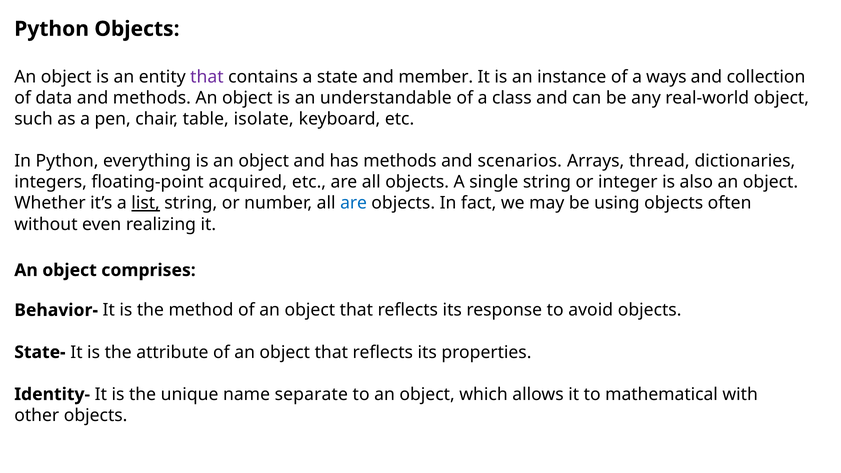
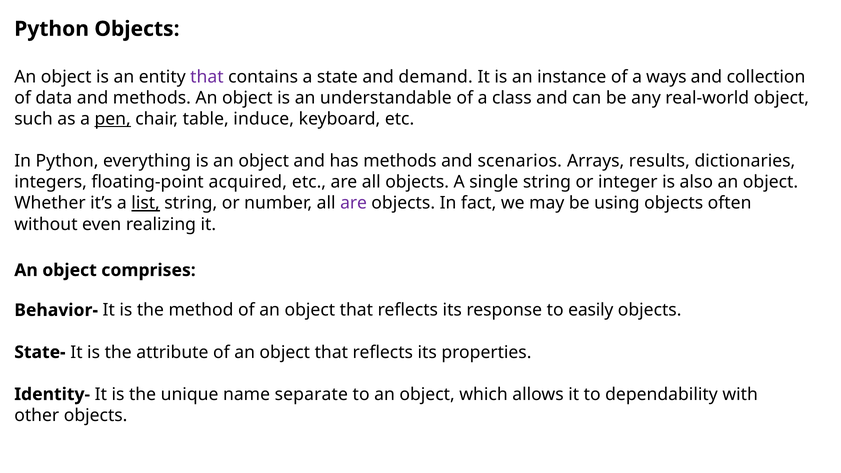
member: member -> demand
pen underline: none -> present
isolate: isolate -> induce
thread: thread -> results
are at (354, 203) colour: blue -> purple
avoid: avoid -> easily
mathematical: mathematical -> dependability
